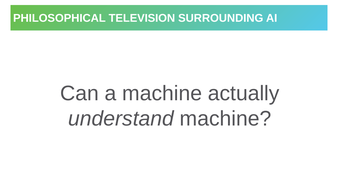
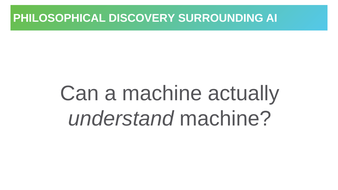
TELEVISION: TELEVISION -> DISCOVERY
